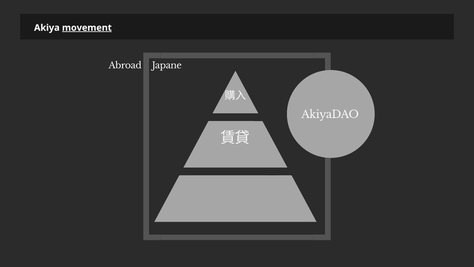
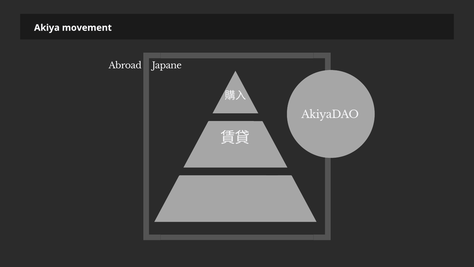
movement underline: present -> none
